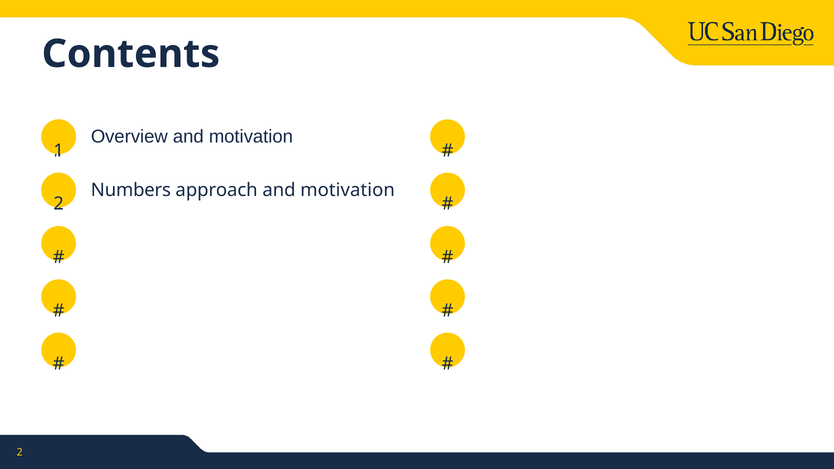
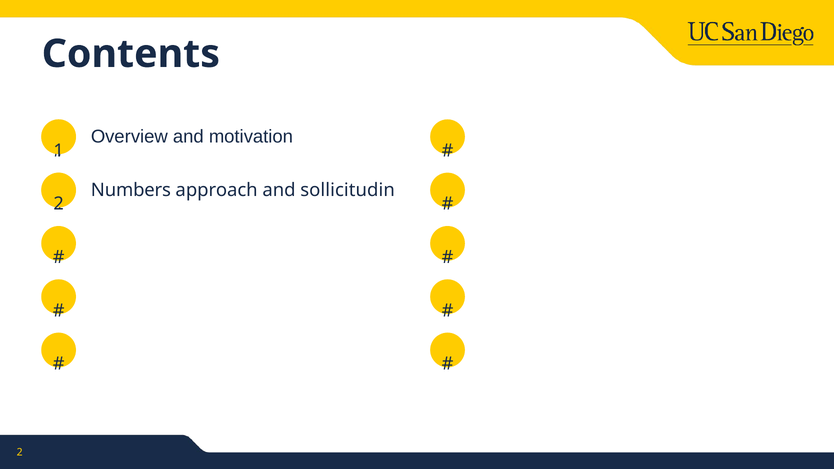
approach and motivation: motivation -> sollicitudin
